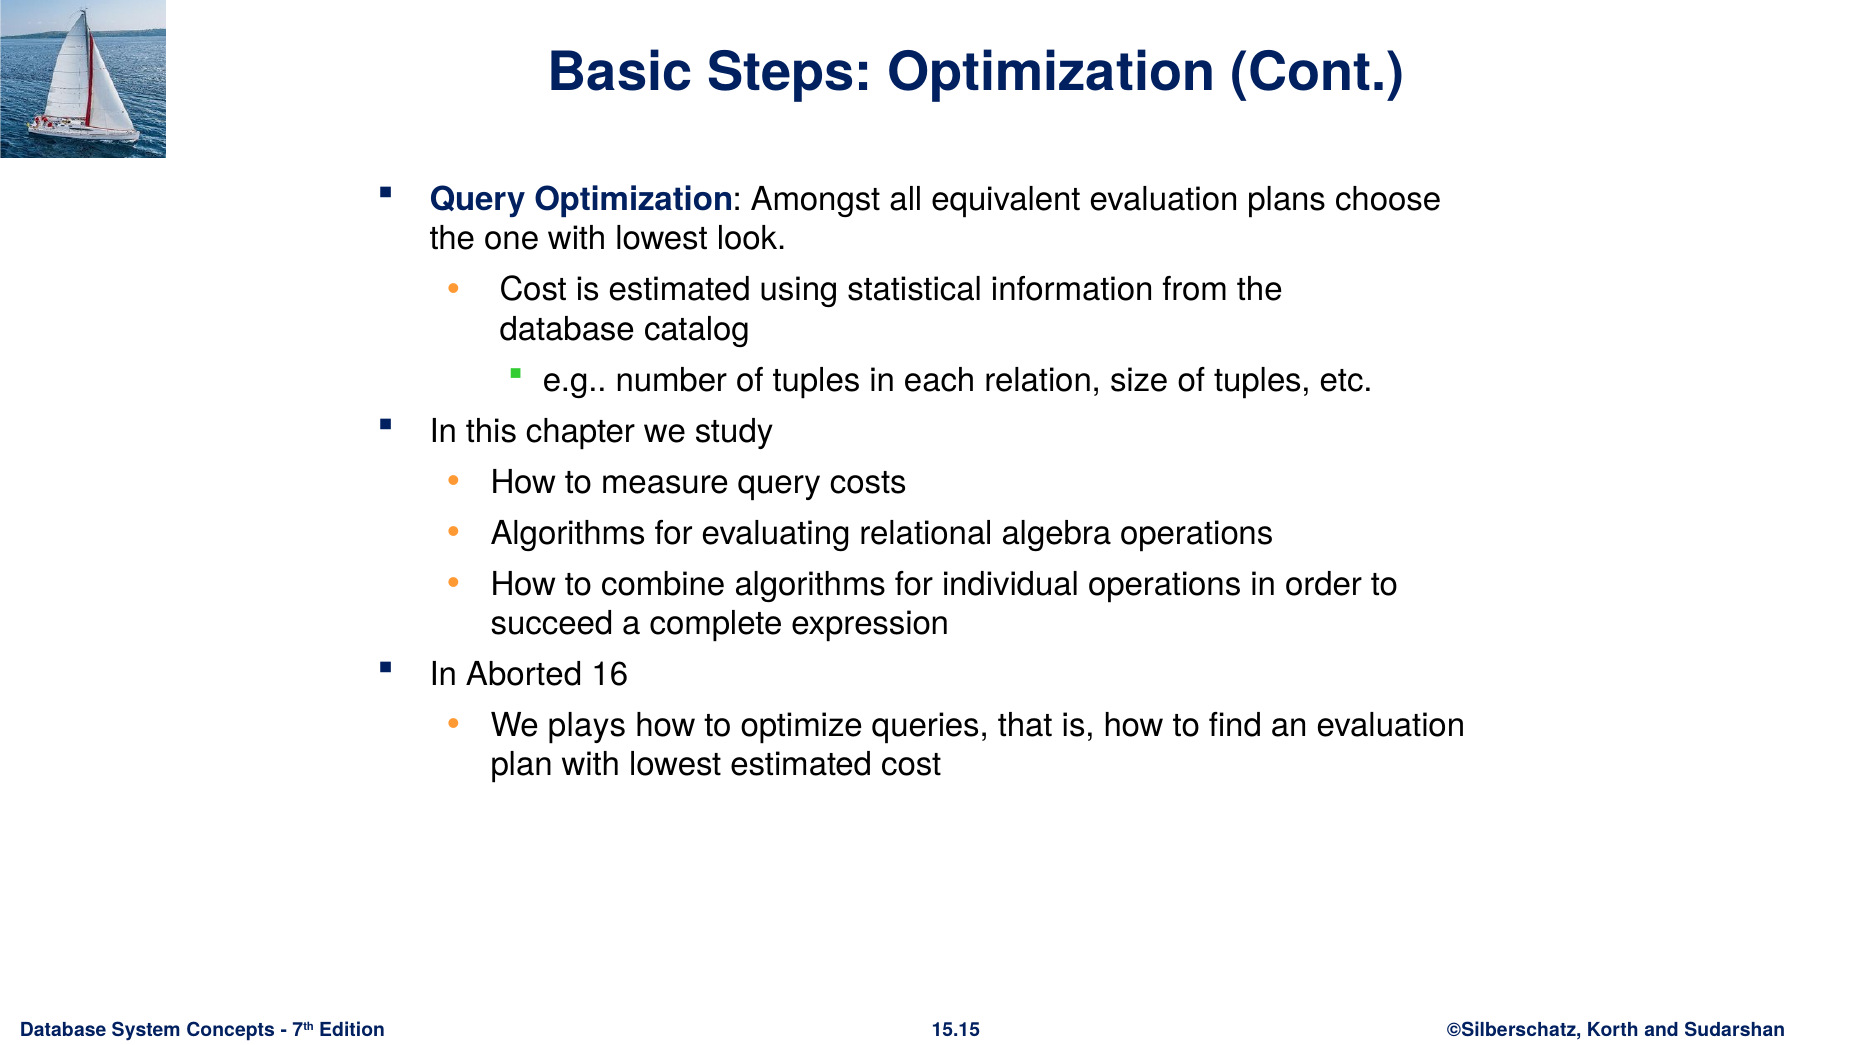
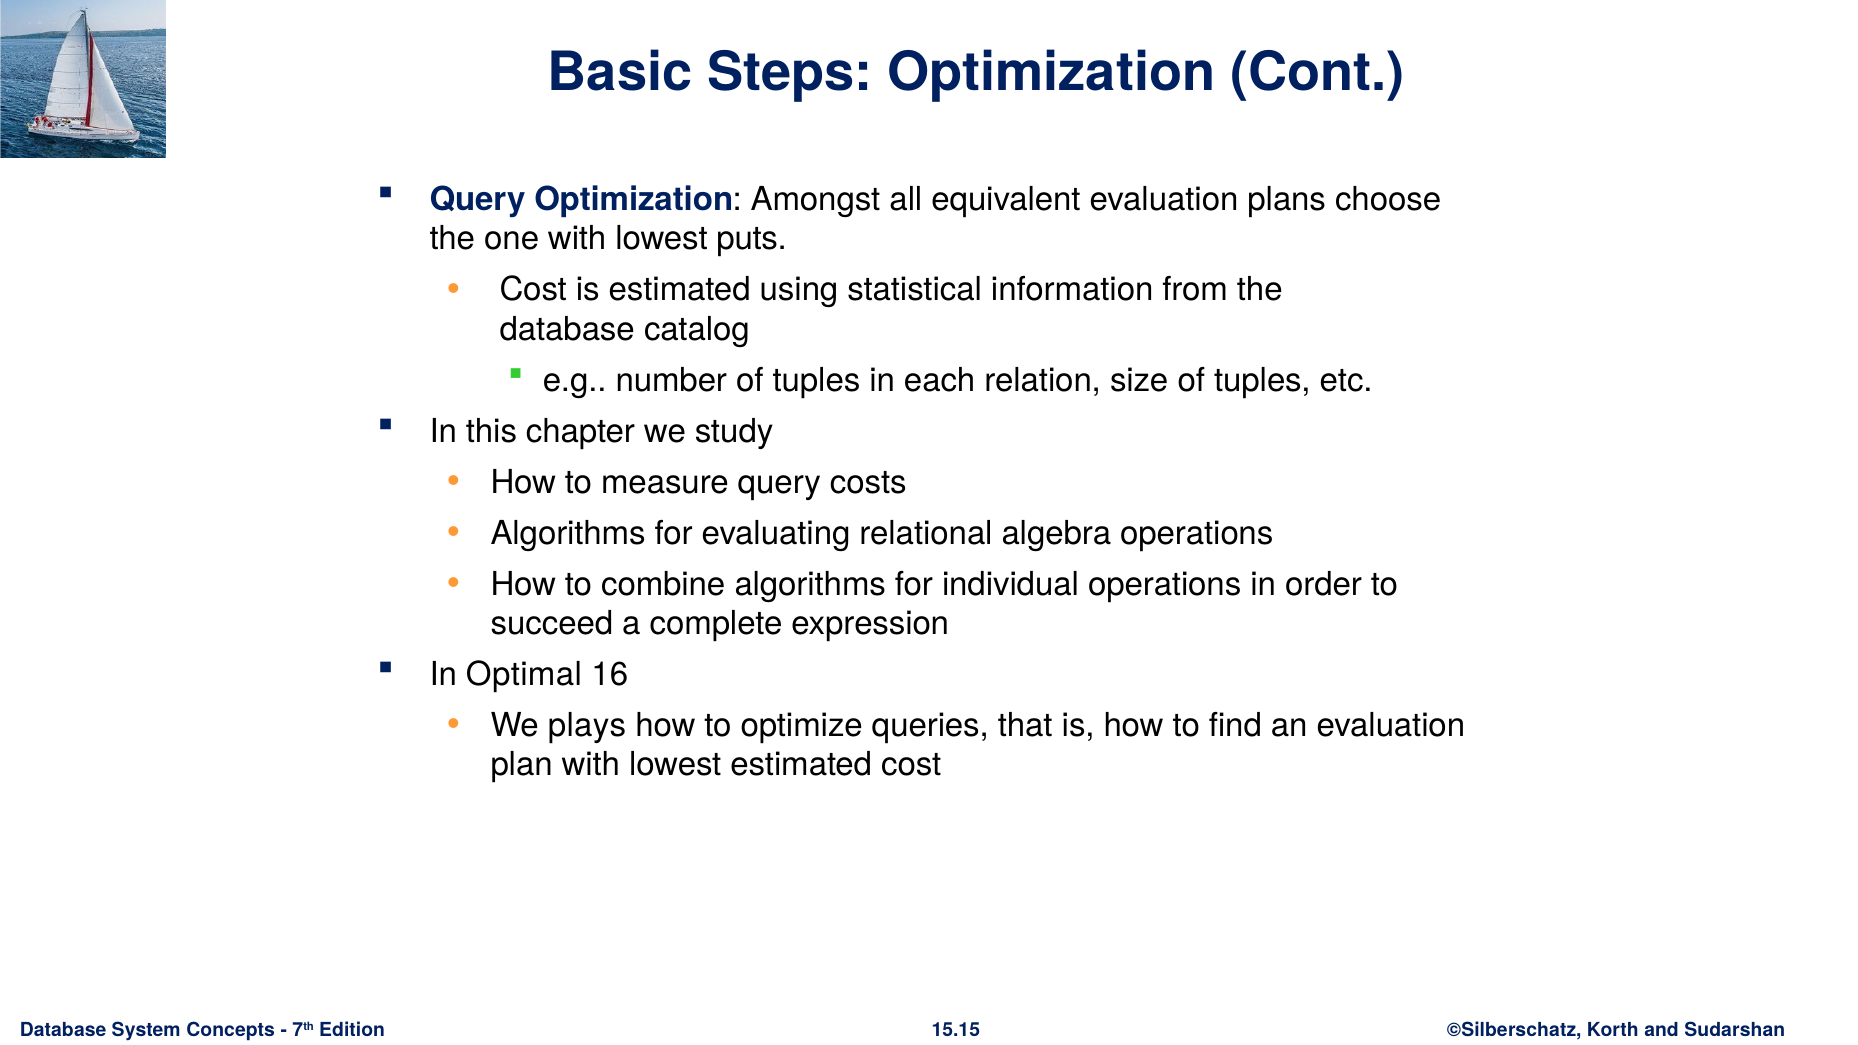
look: look -> puts
Aborted: Aborted -> Optimal
